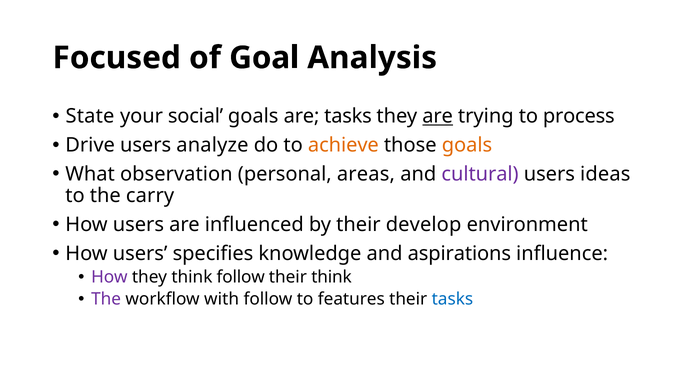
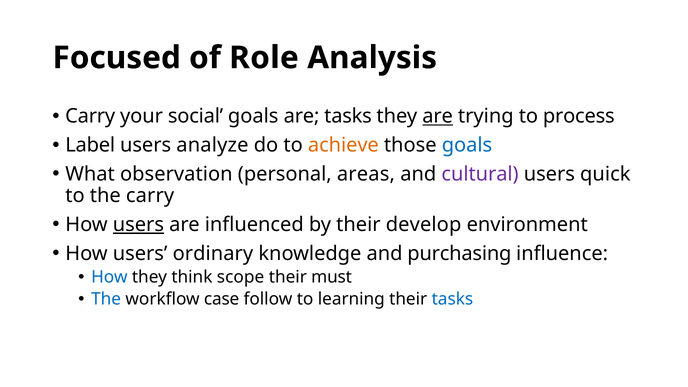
Goal: Goal -> Role
State at (90, 116): State -> Carry
Drive: Drive -> Label
goals at (467, 145) colour: orange -> blue
ideas: ideas -> quick
users at (138, 225) underline: none -> present
specifies: specifies -> ordinary
aspirations: aspirations -> purchasing
How at (109, 277) colour: purple -> blue
think follow: follow -> scope
their think: think -> must
The at (106, 299) colour: purple -> blue
with: with -> case
features: features -> learning
